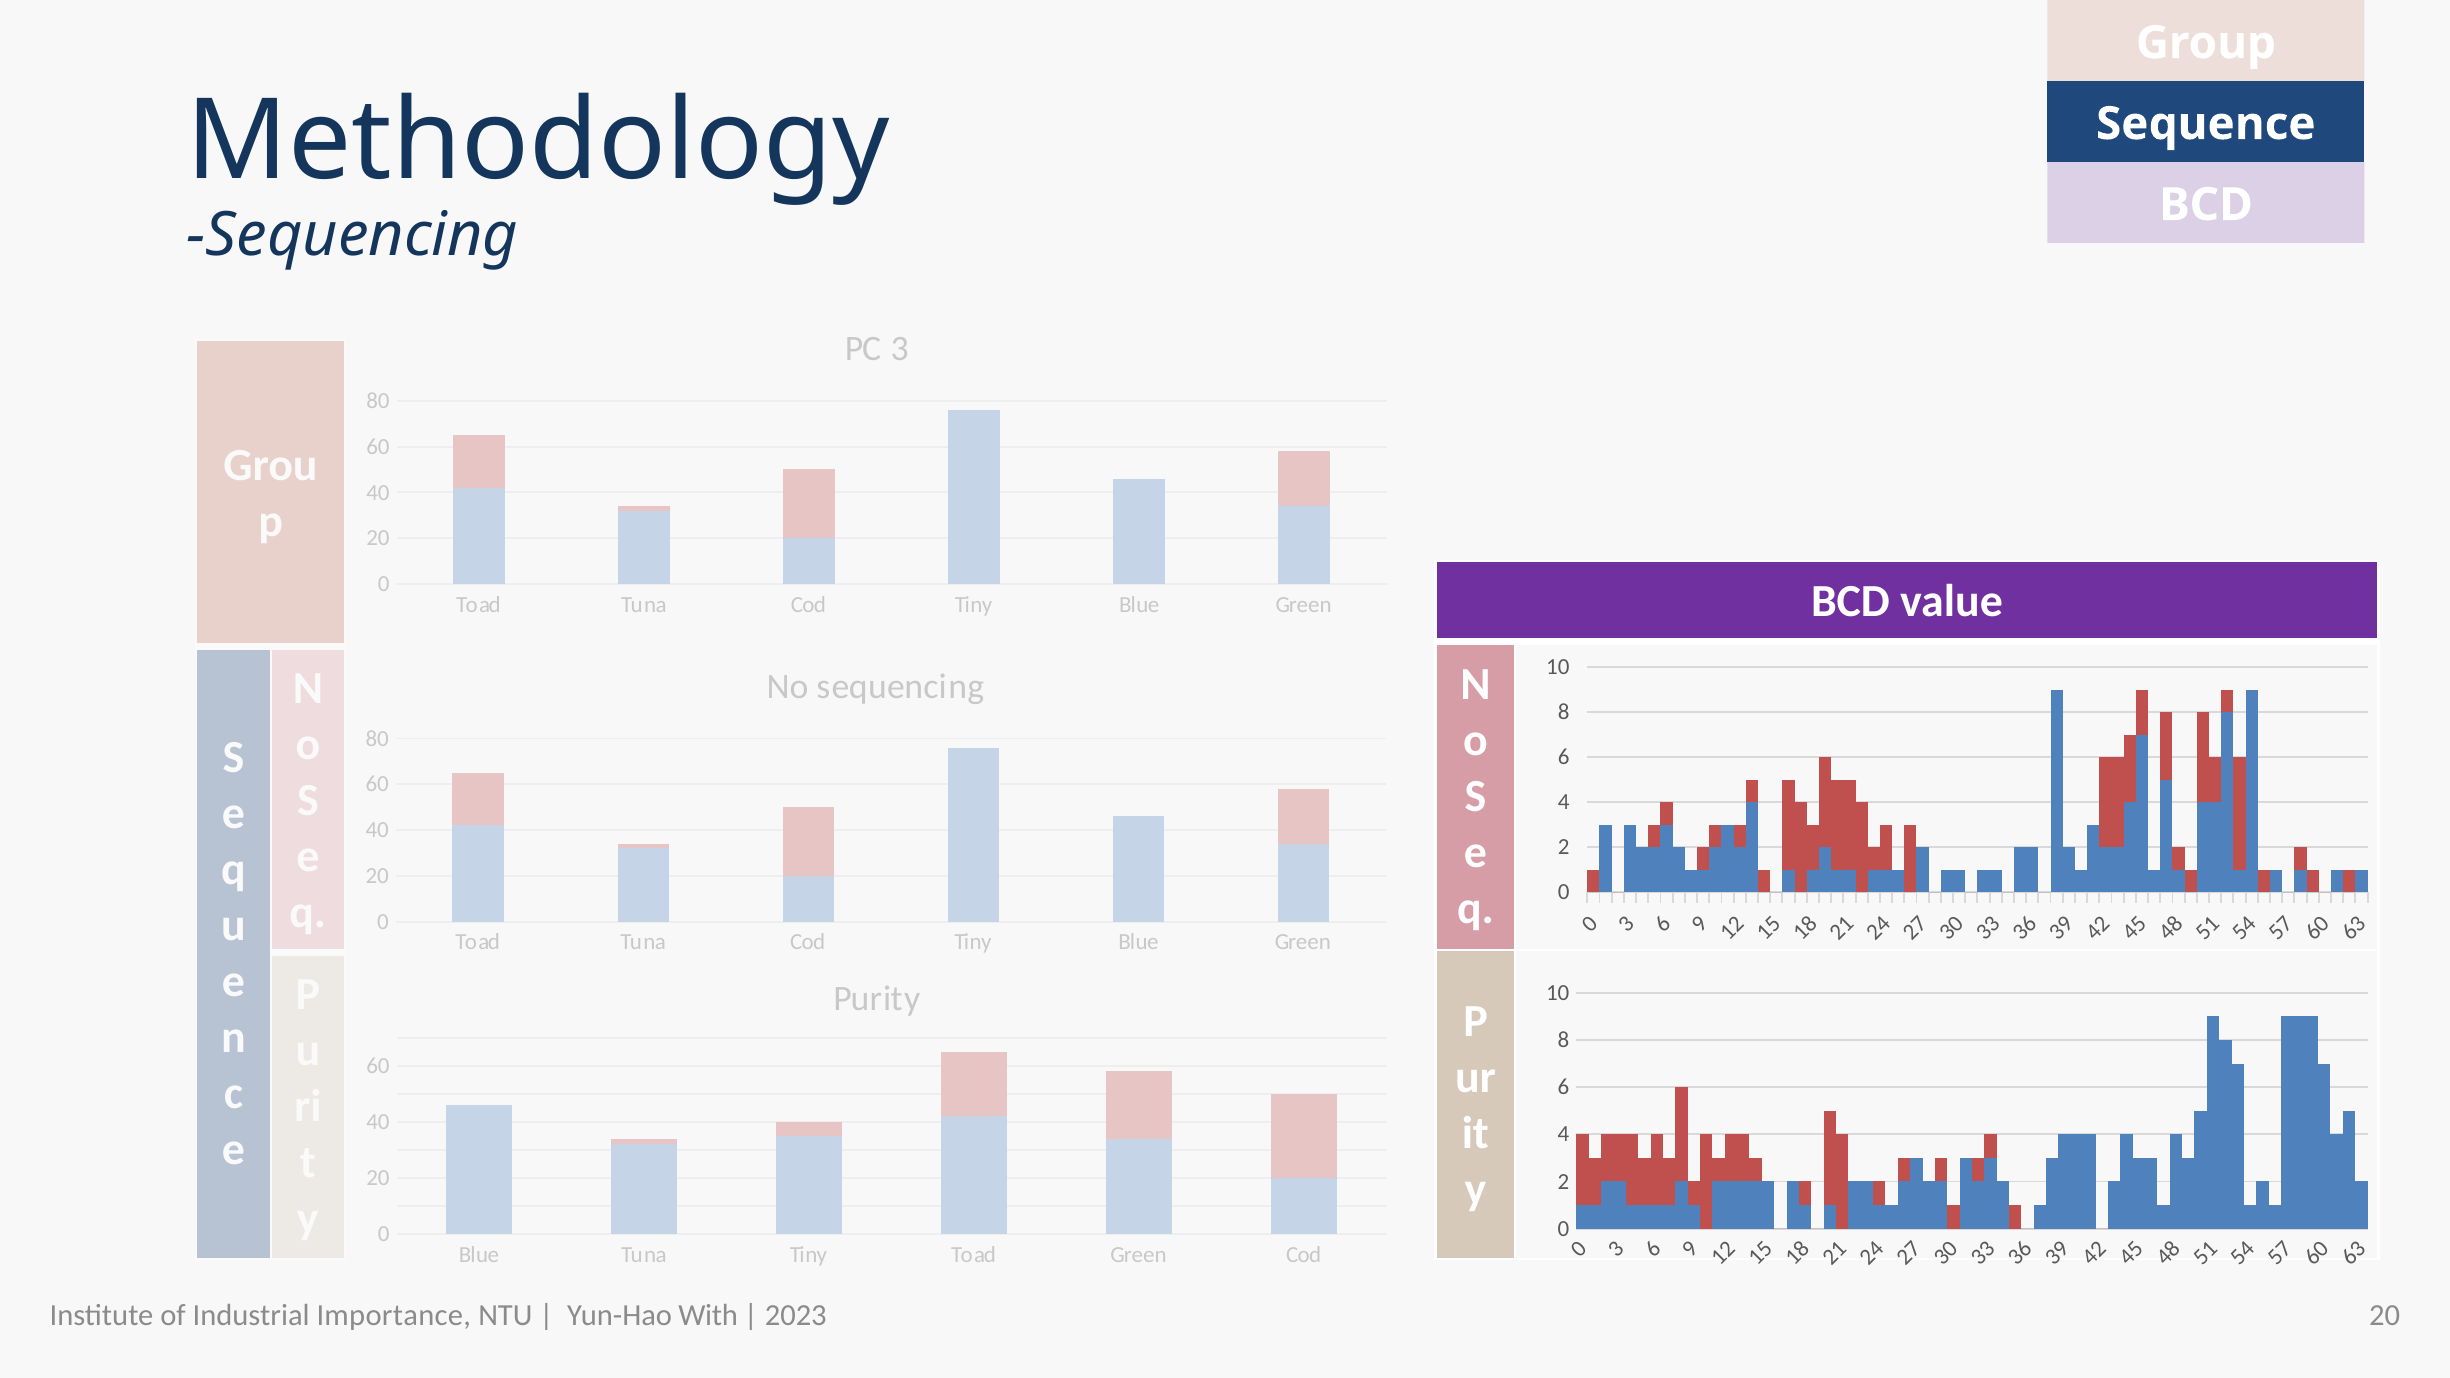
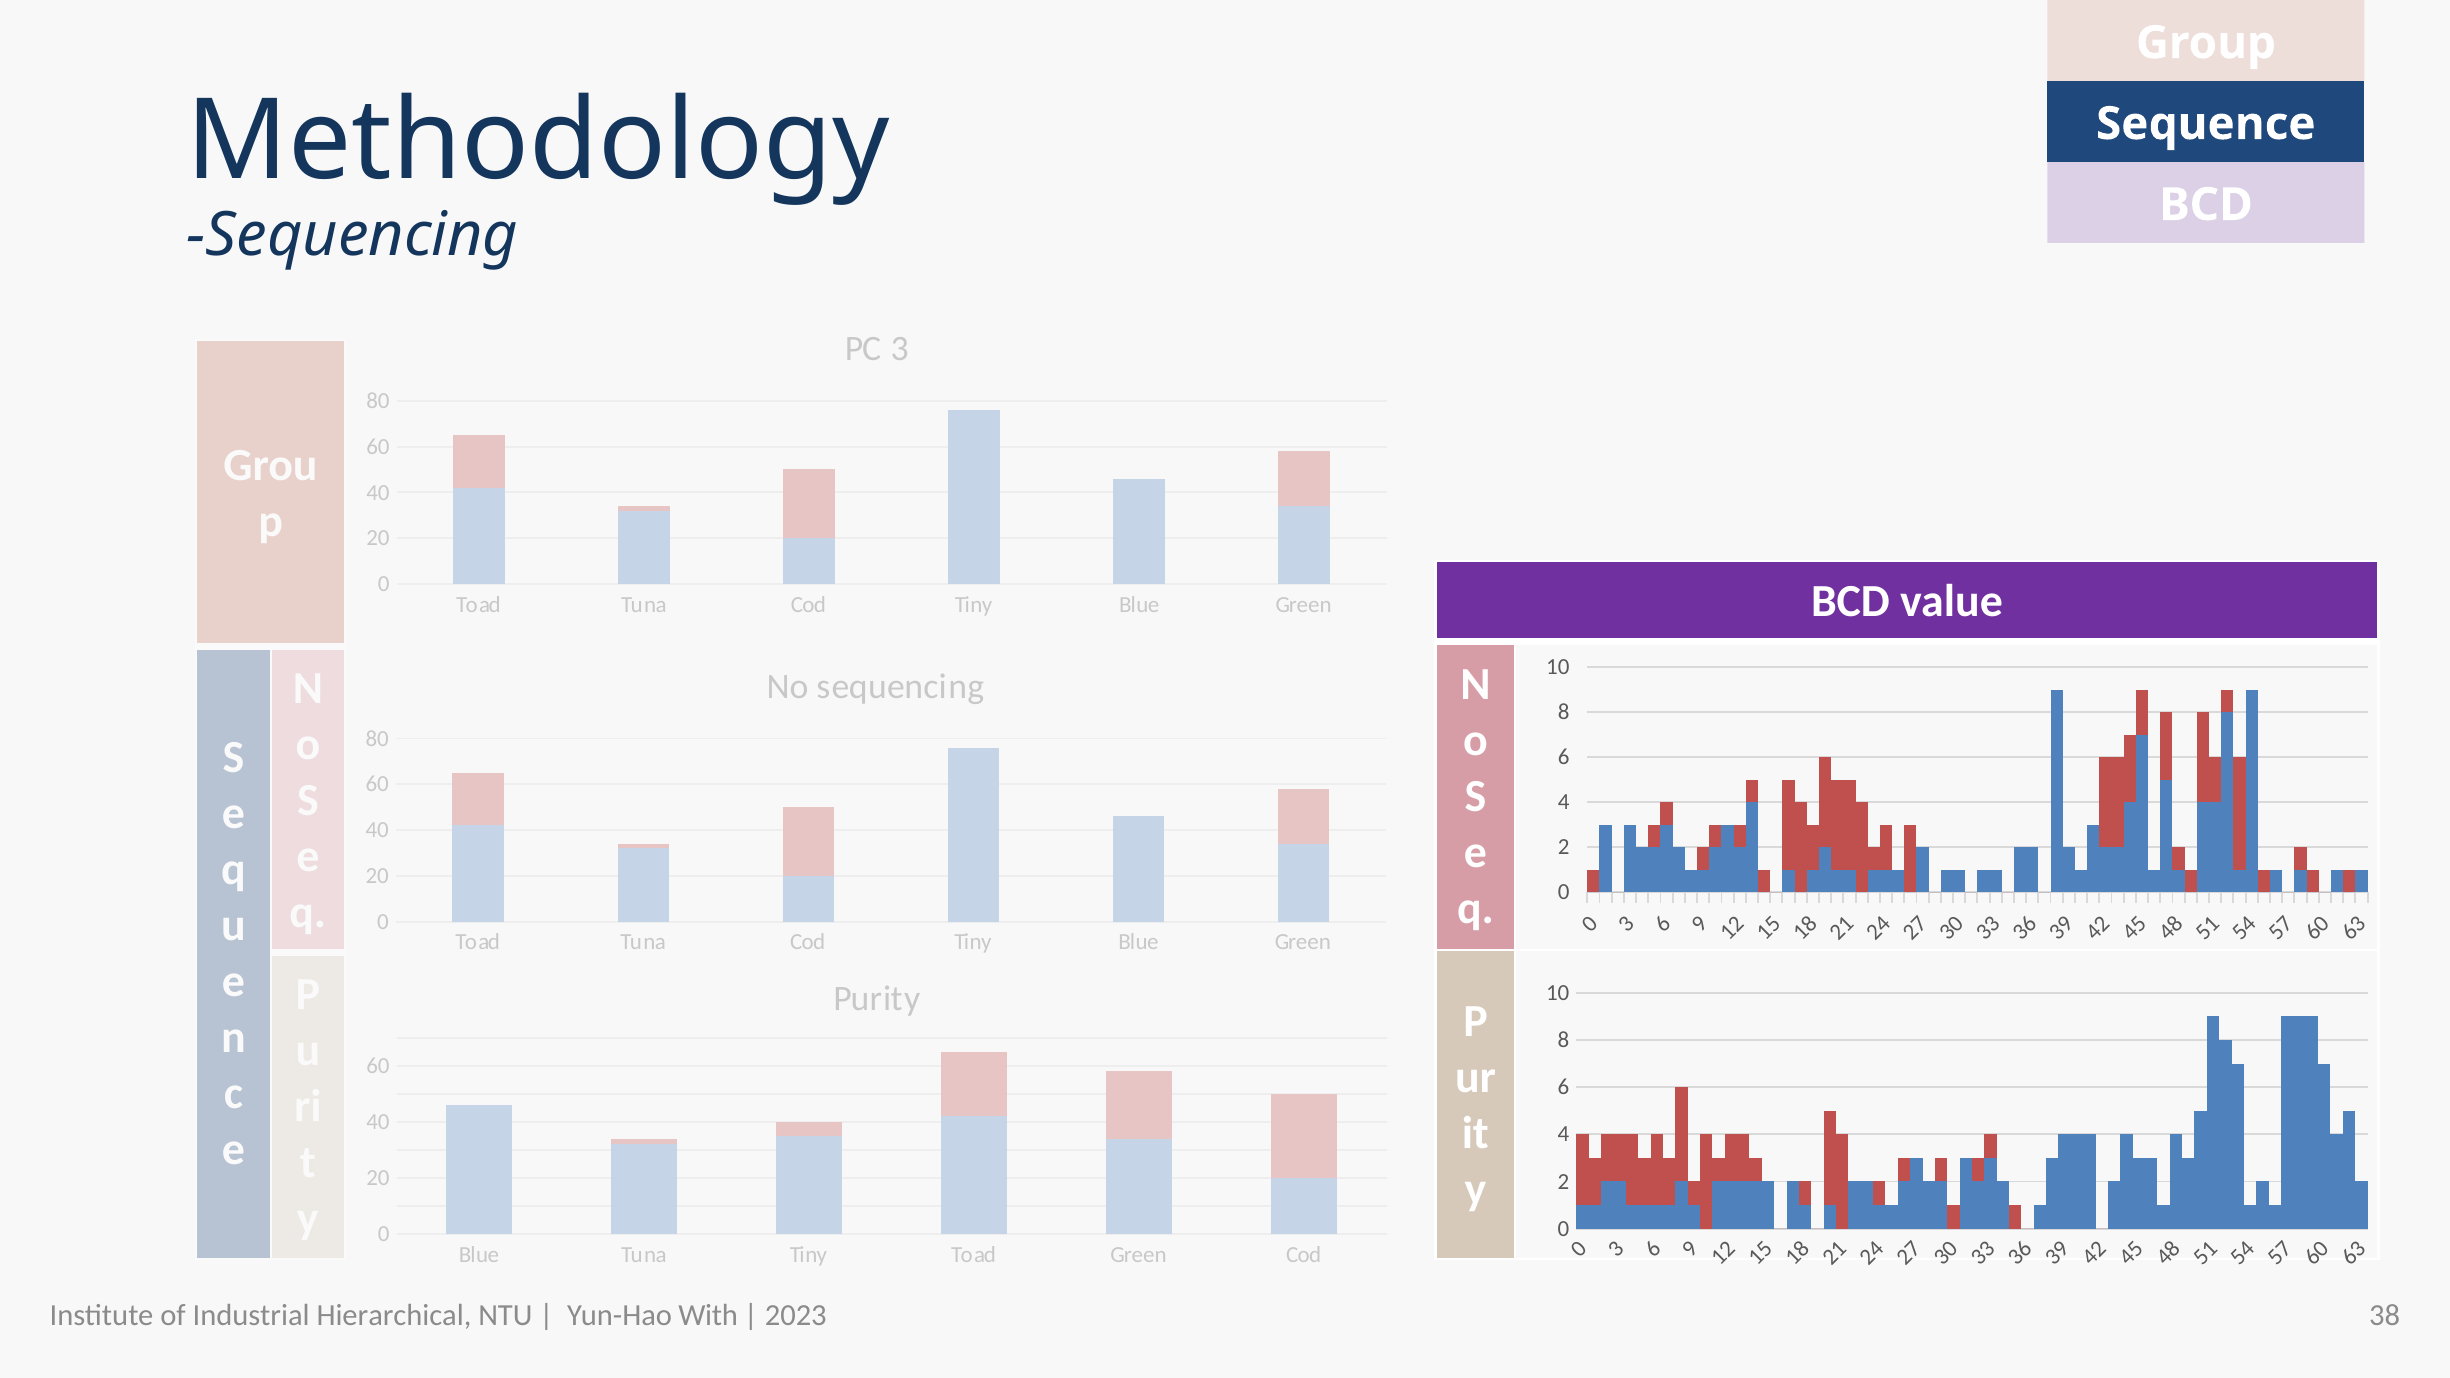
Importance: Importance -> Hierarchical
2023 20: 20 -> 38
